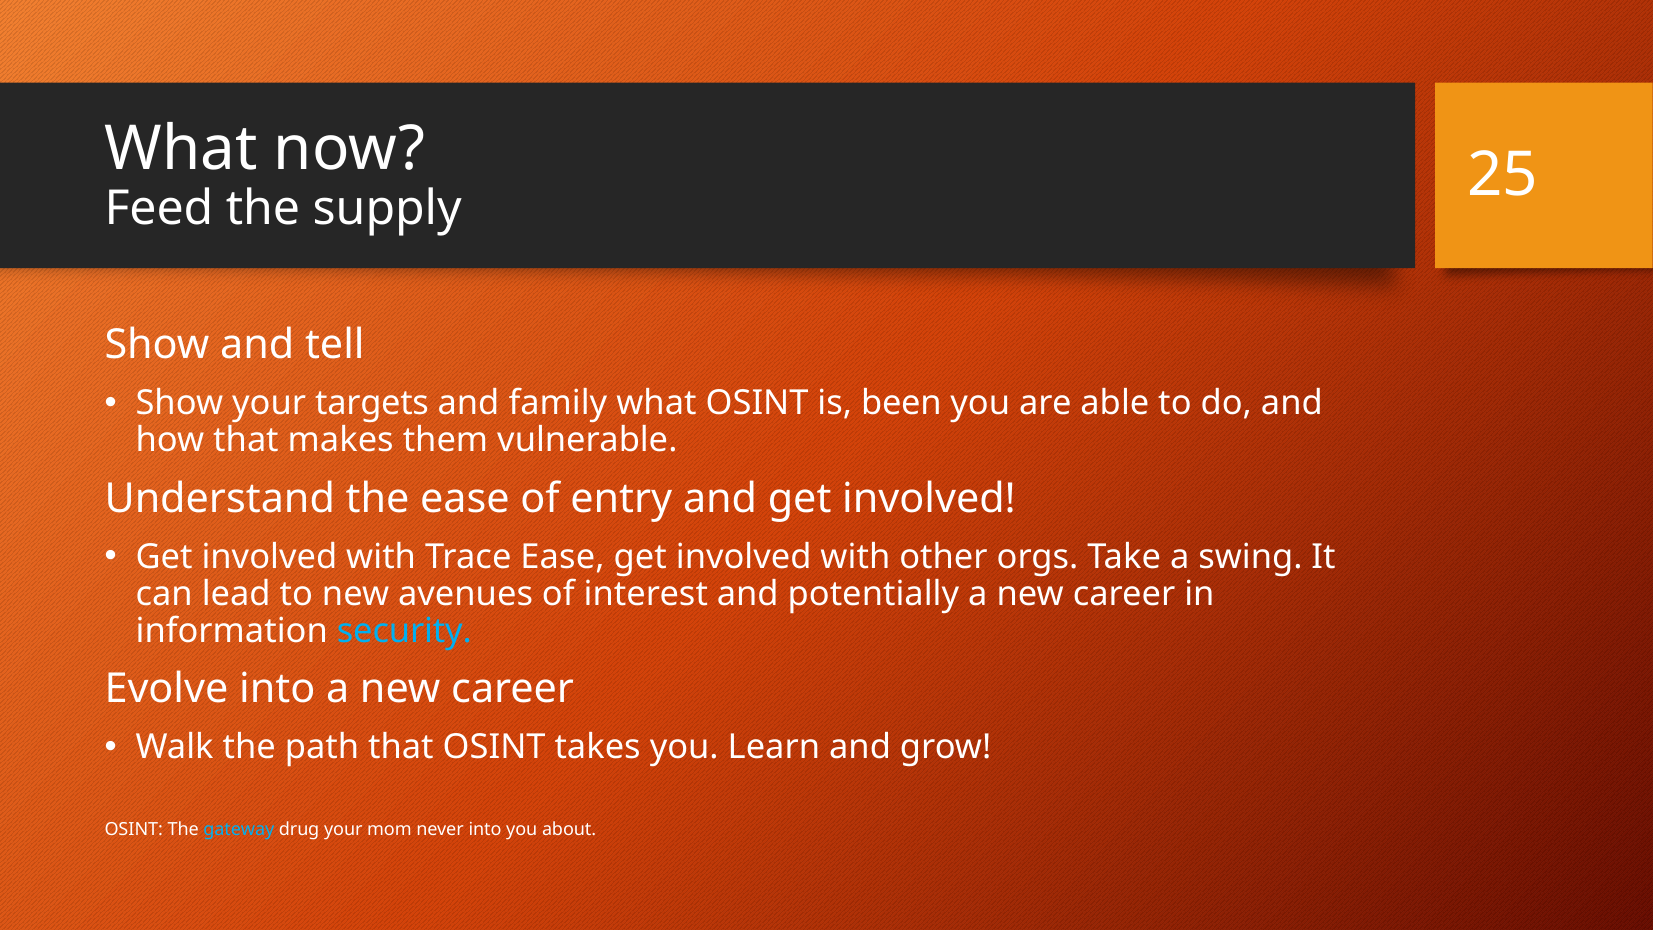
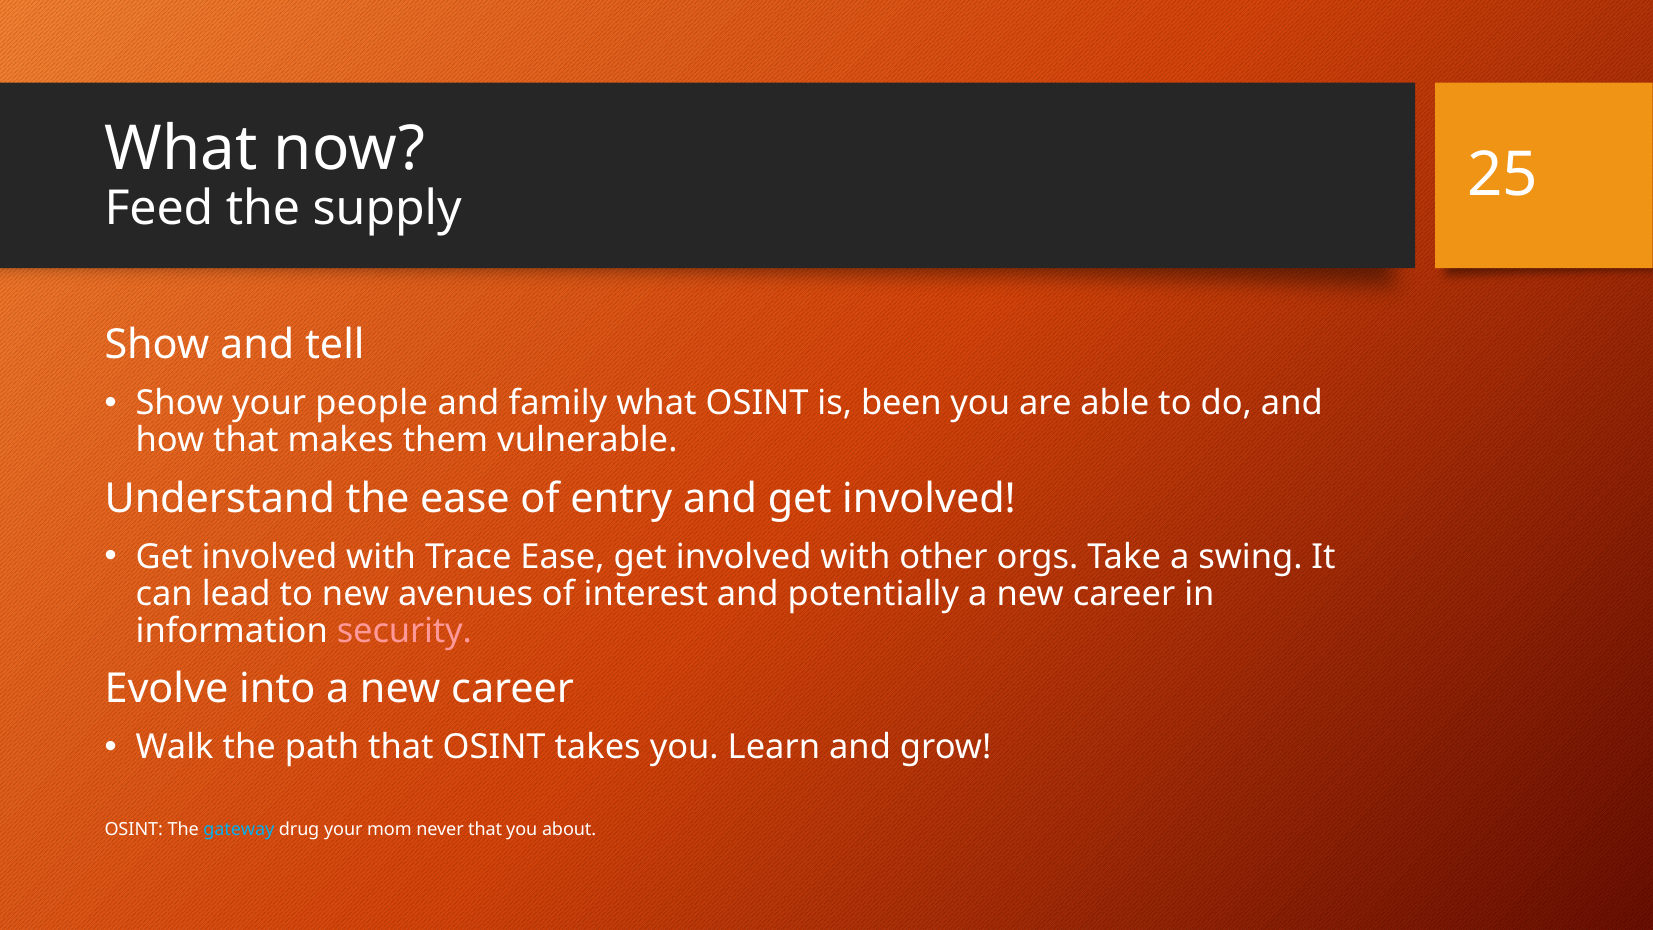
targets: targets -> people
security colour: light blue -> pink
never into: into -> that
